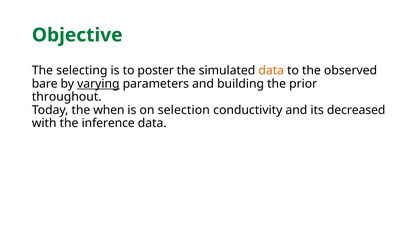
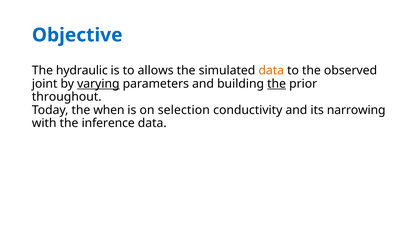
Objective colour: green -> blue
selecting: selecting -> hydraulic
poster: poster -> allows
bare: bare -> joint
the at (277, 84) underline: none -> present
decreased: decreased -> narrowing
